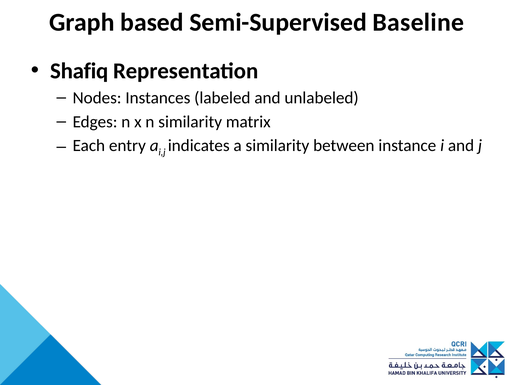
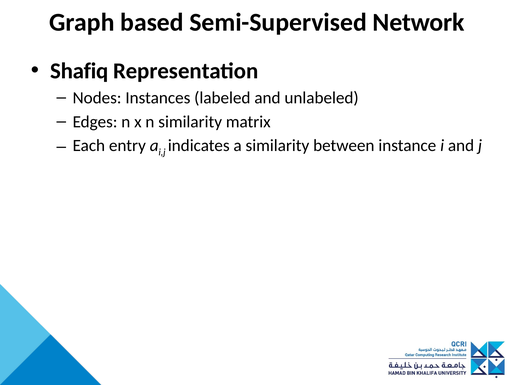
Baseline: Baseline -> Network
